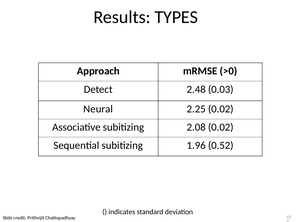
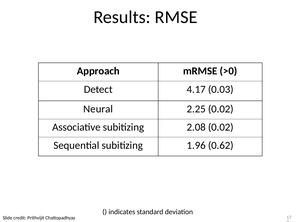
TYPES: TYPES -> RMSE
2.48: 2.48 -> 4.17
0.52: 0.52 -> 0.62
